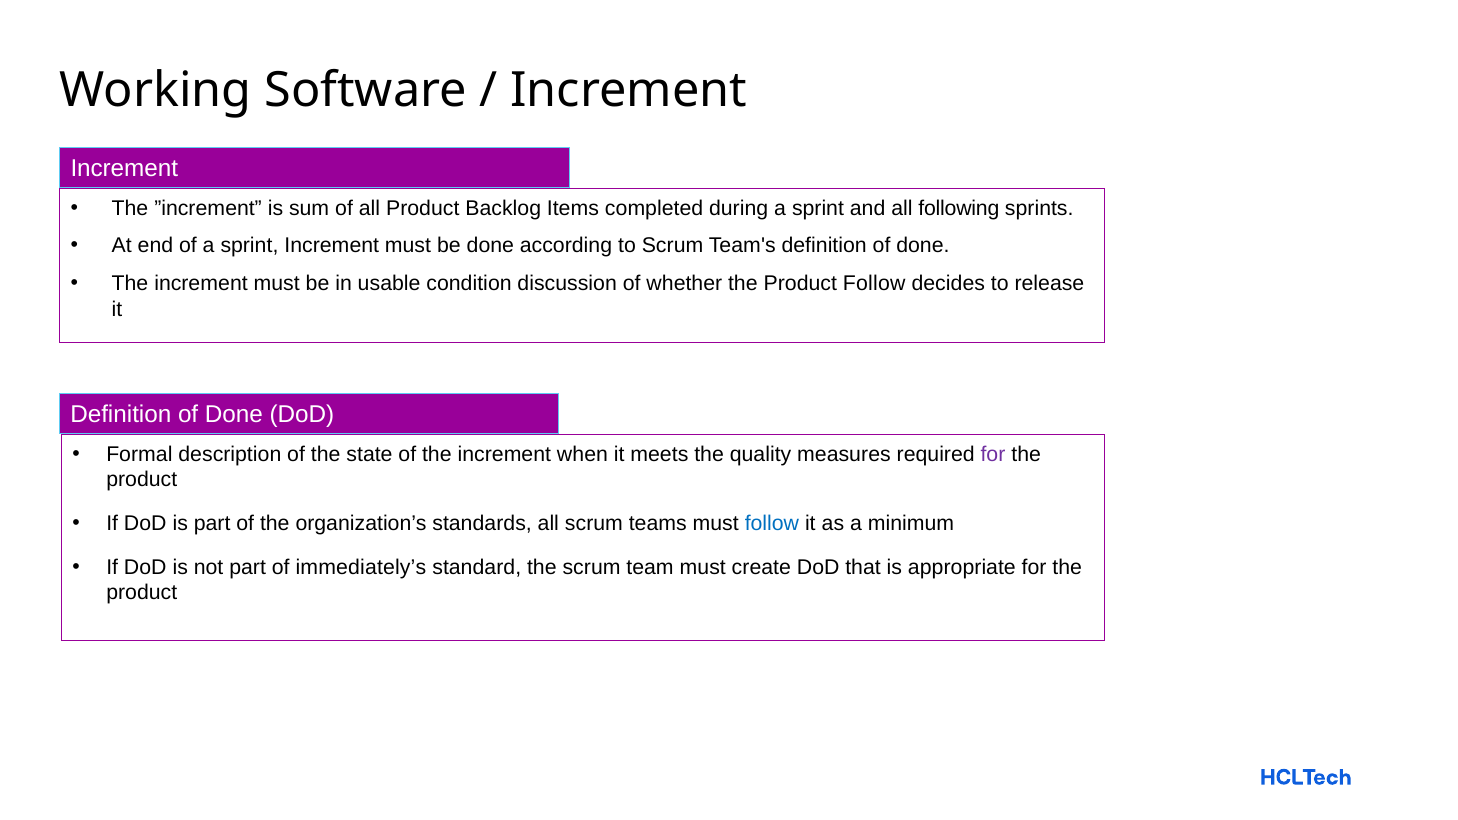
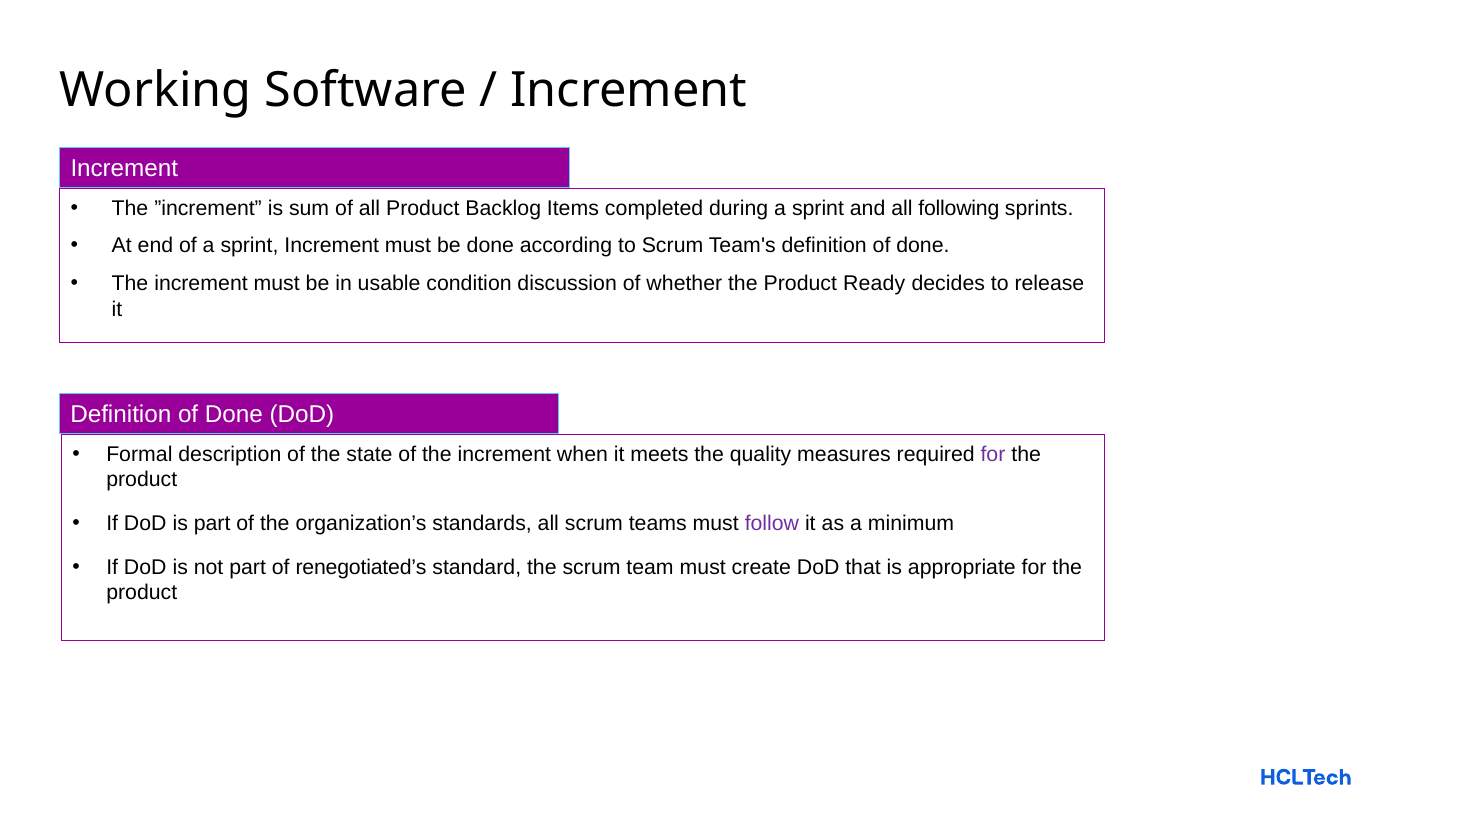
Product Follow: Follow -> Ready
follow at (772, 524) colour: blue -> purple
immediately’s: immediately’s -> renegotiated’s
